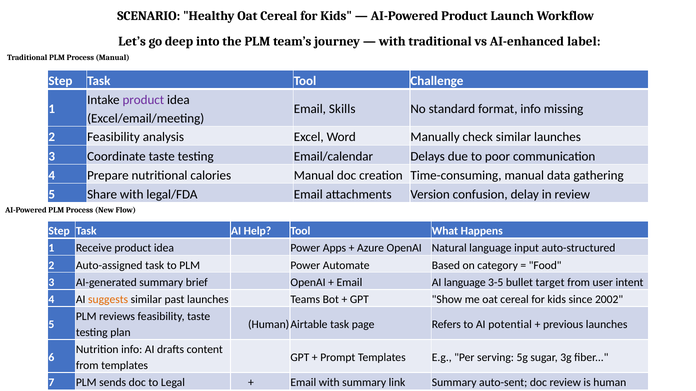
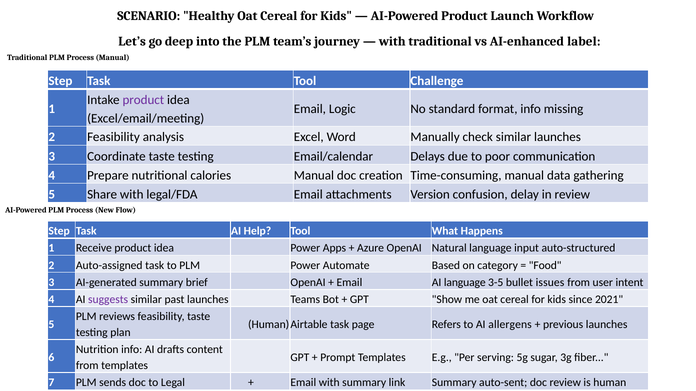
Skills: Skills -> Logic
target: target -> issues
suggests colour: orange -> purple
2002: 2002 -> 2021
potential: potential -> allergens
